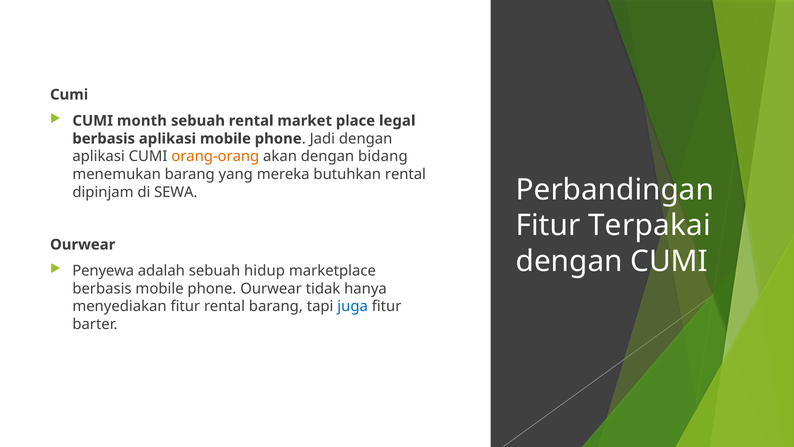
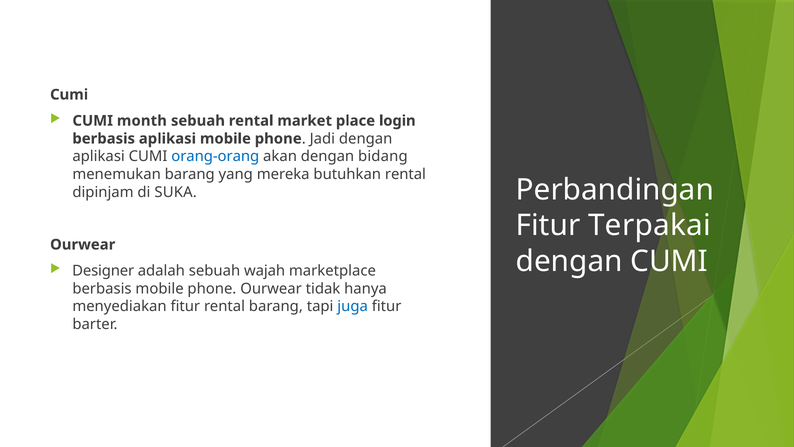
legal: legal -> login
orang-orang colour: orange -> blue
SEWA: SEWA -> SUKA
Penyewa: Penyewa -> Designer
hidup: hidup -> wajah
